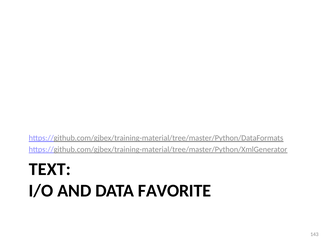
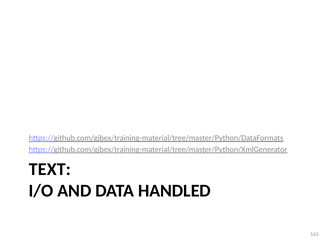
FAVORITE: FAVORITE -> HANDLED
